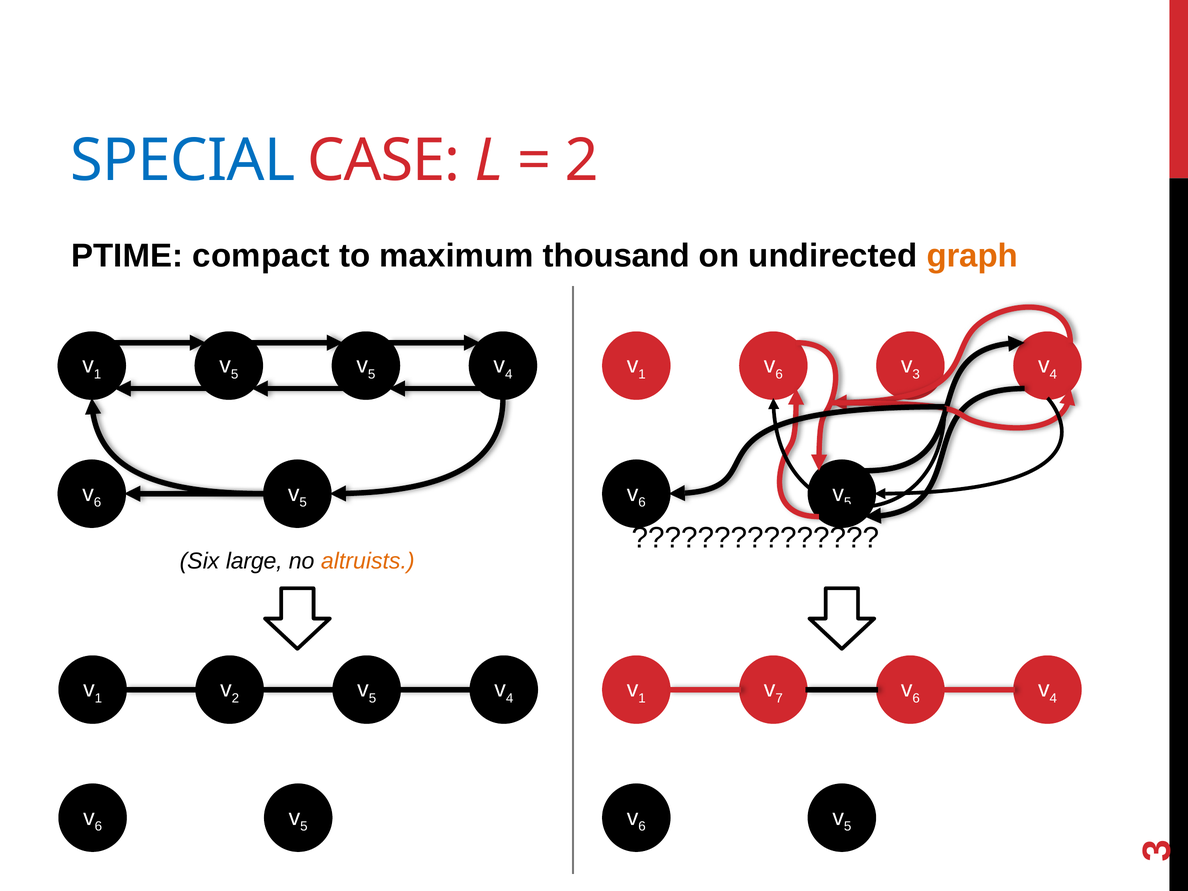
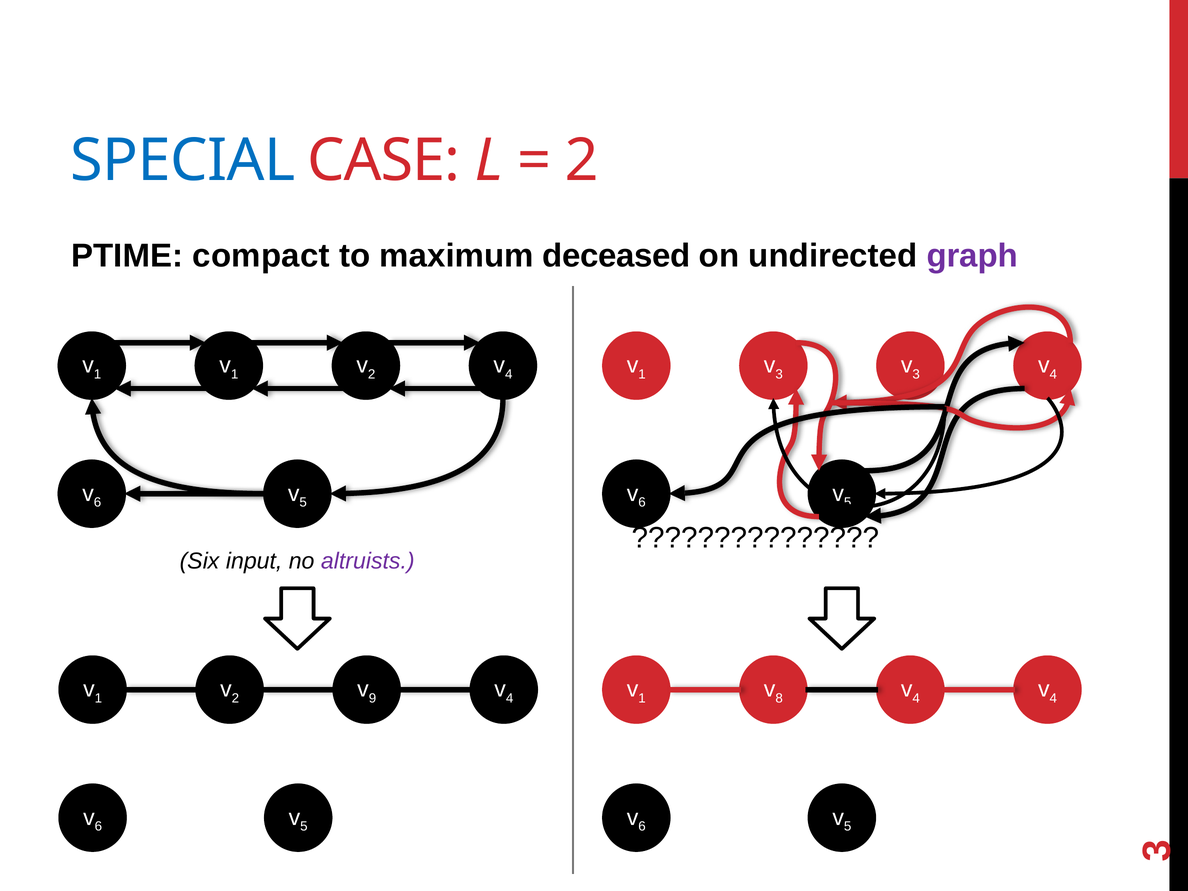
thousand: thousand -> deceased
graph colour: orange -> purple
5 at (235, 374): 5 -> 1
5 at (372, 374): 5 -> 2
6 at (779, 374): 6 -> 3
large: large -> input
altruists colour: orange -> purple
5 at (372, 698): 5 -> 9
7: 7 -> 8
6 at (916, 698): 6 -> 4
